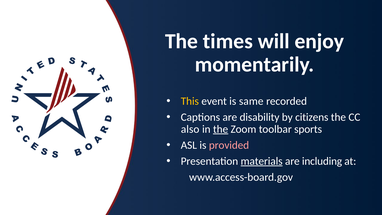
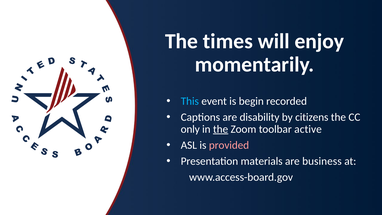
This colour: yellow -> light blue
same: same -> begin
also: also -> only
sports: sports -> active
materials underline: present -> none
including: including -> business
